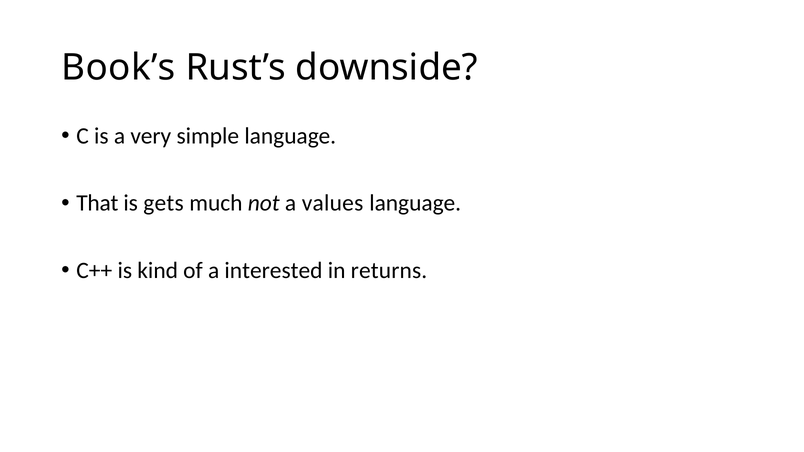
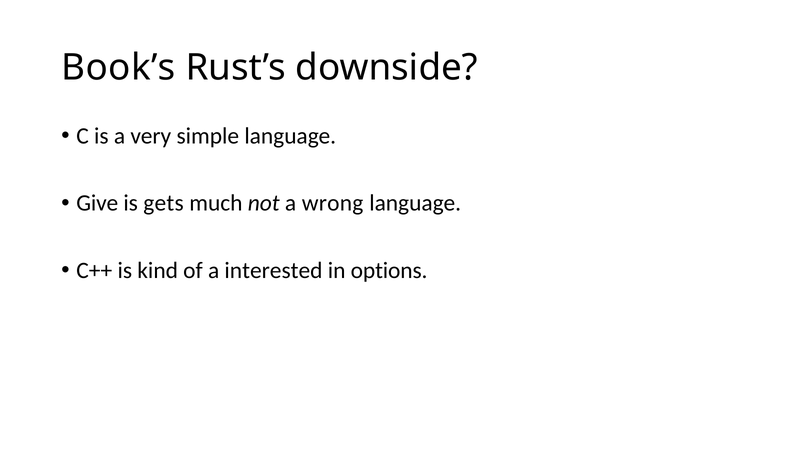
That: That -> Give
values: values -> wrong
returns: returns -> options
